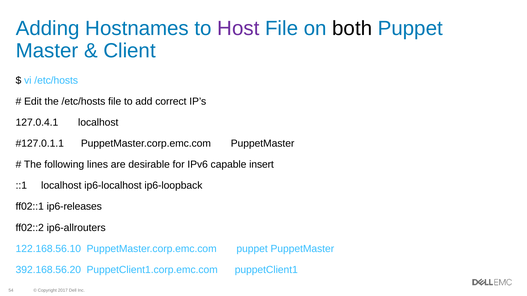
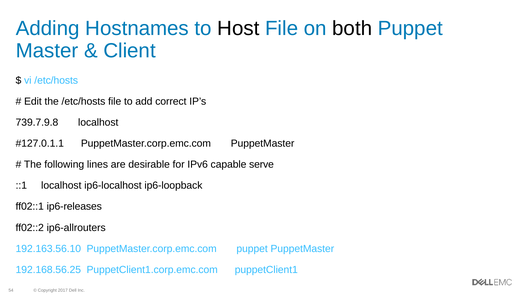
Host colour: purple -> black
127.0.4.1: 127.0.4.1 -> 739.7.9.8
insert: insert -> serve
122.168.56.10: 122.168.56.10 -> 192.163.56.10
392.168.56.20: 392.168.56.20 -> 192.168.56.25
